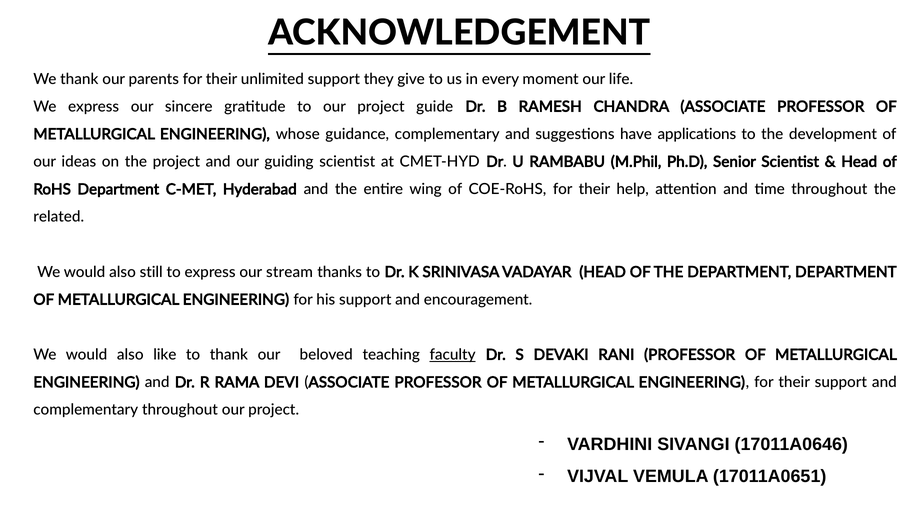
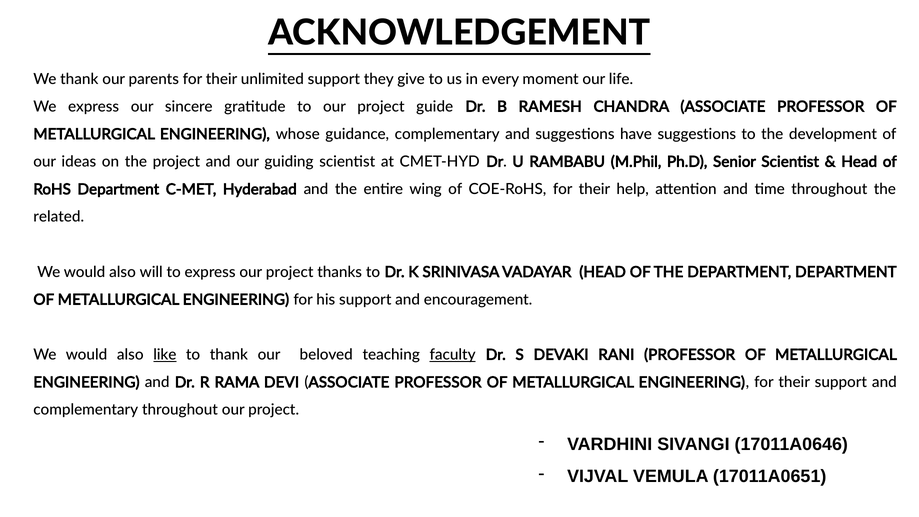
have applications: applications -> suggestions
still: still -> will
express our stream: stream -> project
like underline: none -> present
